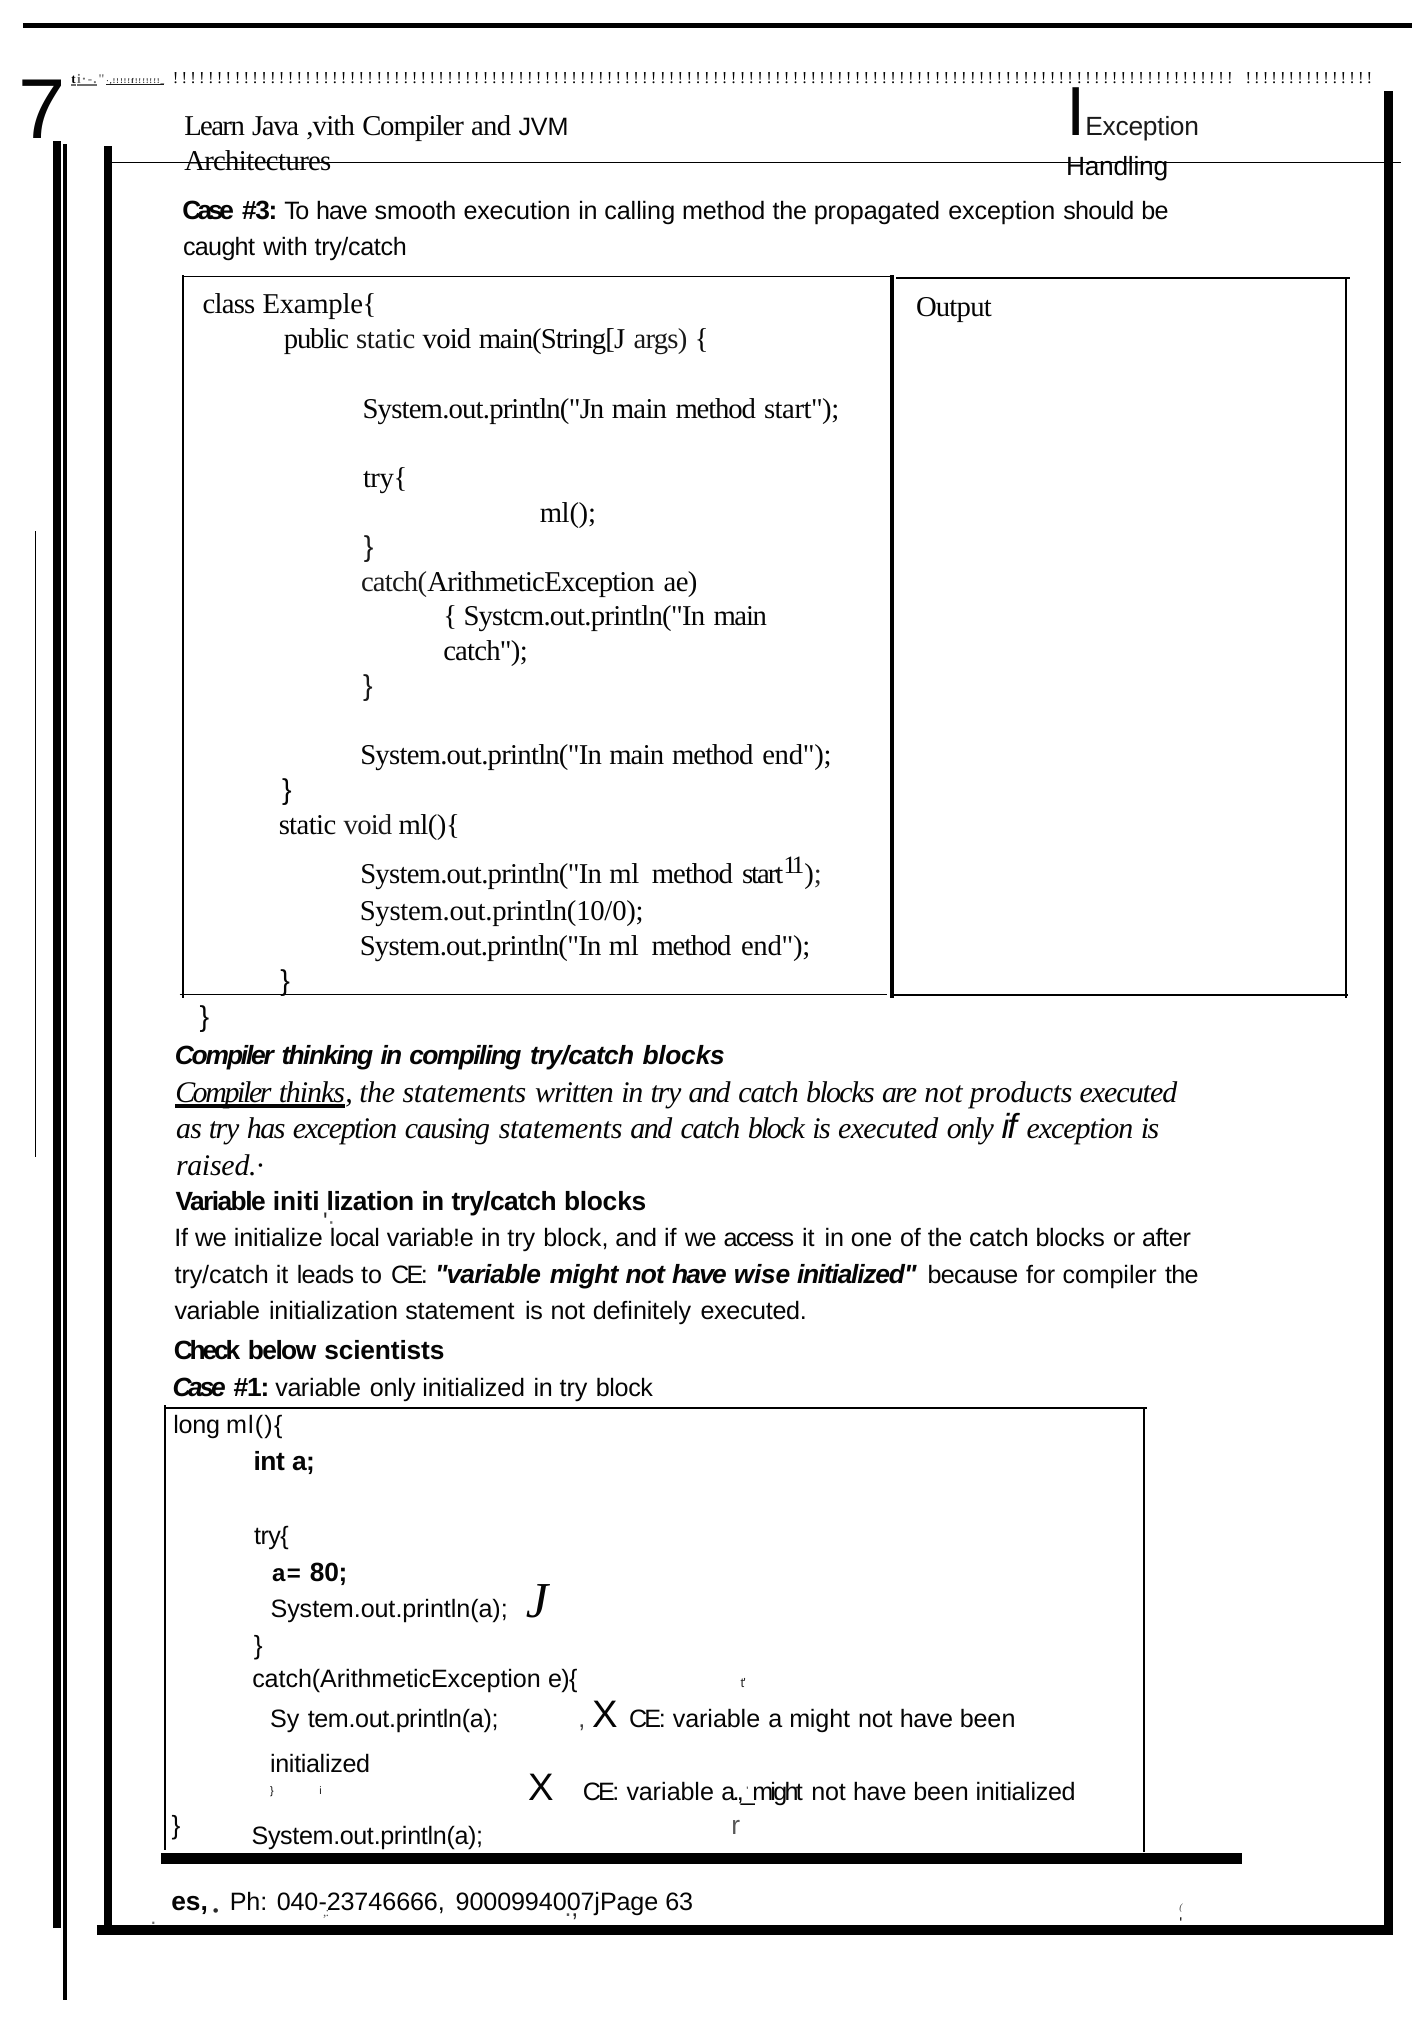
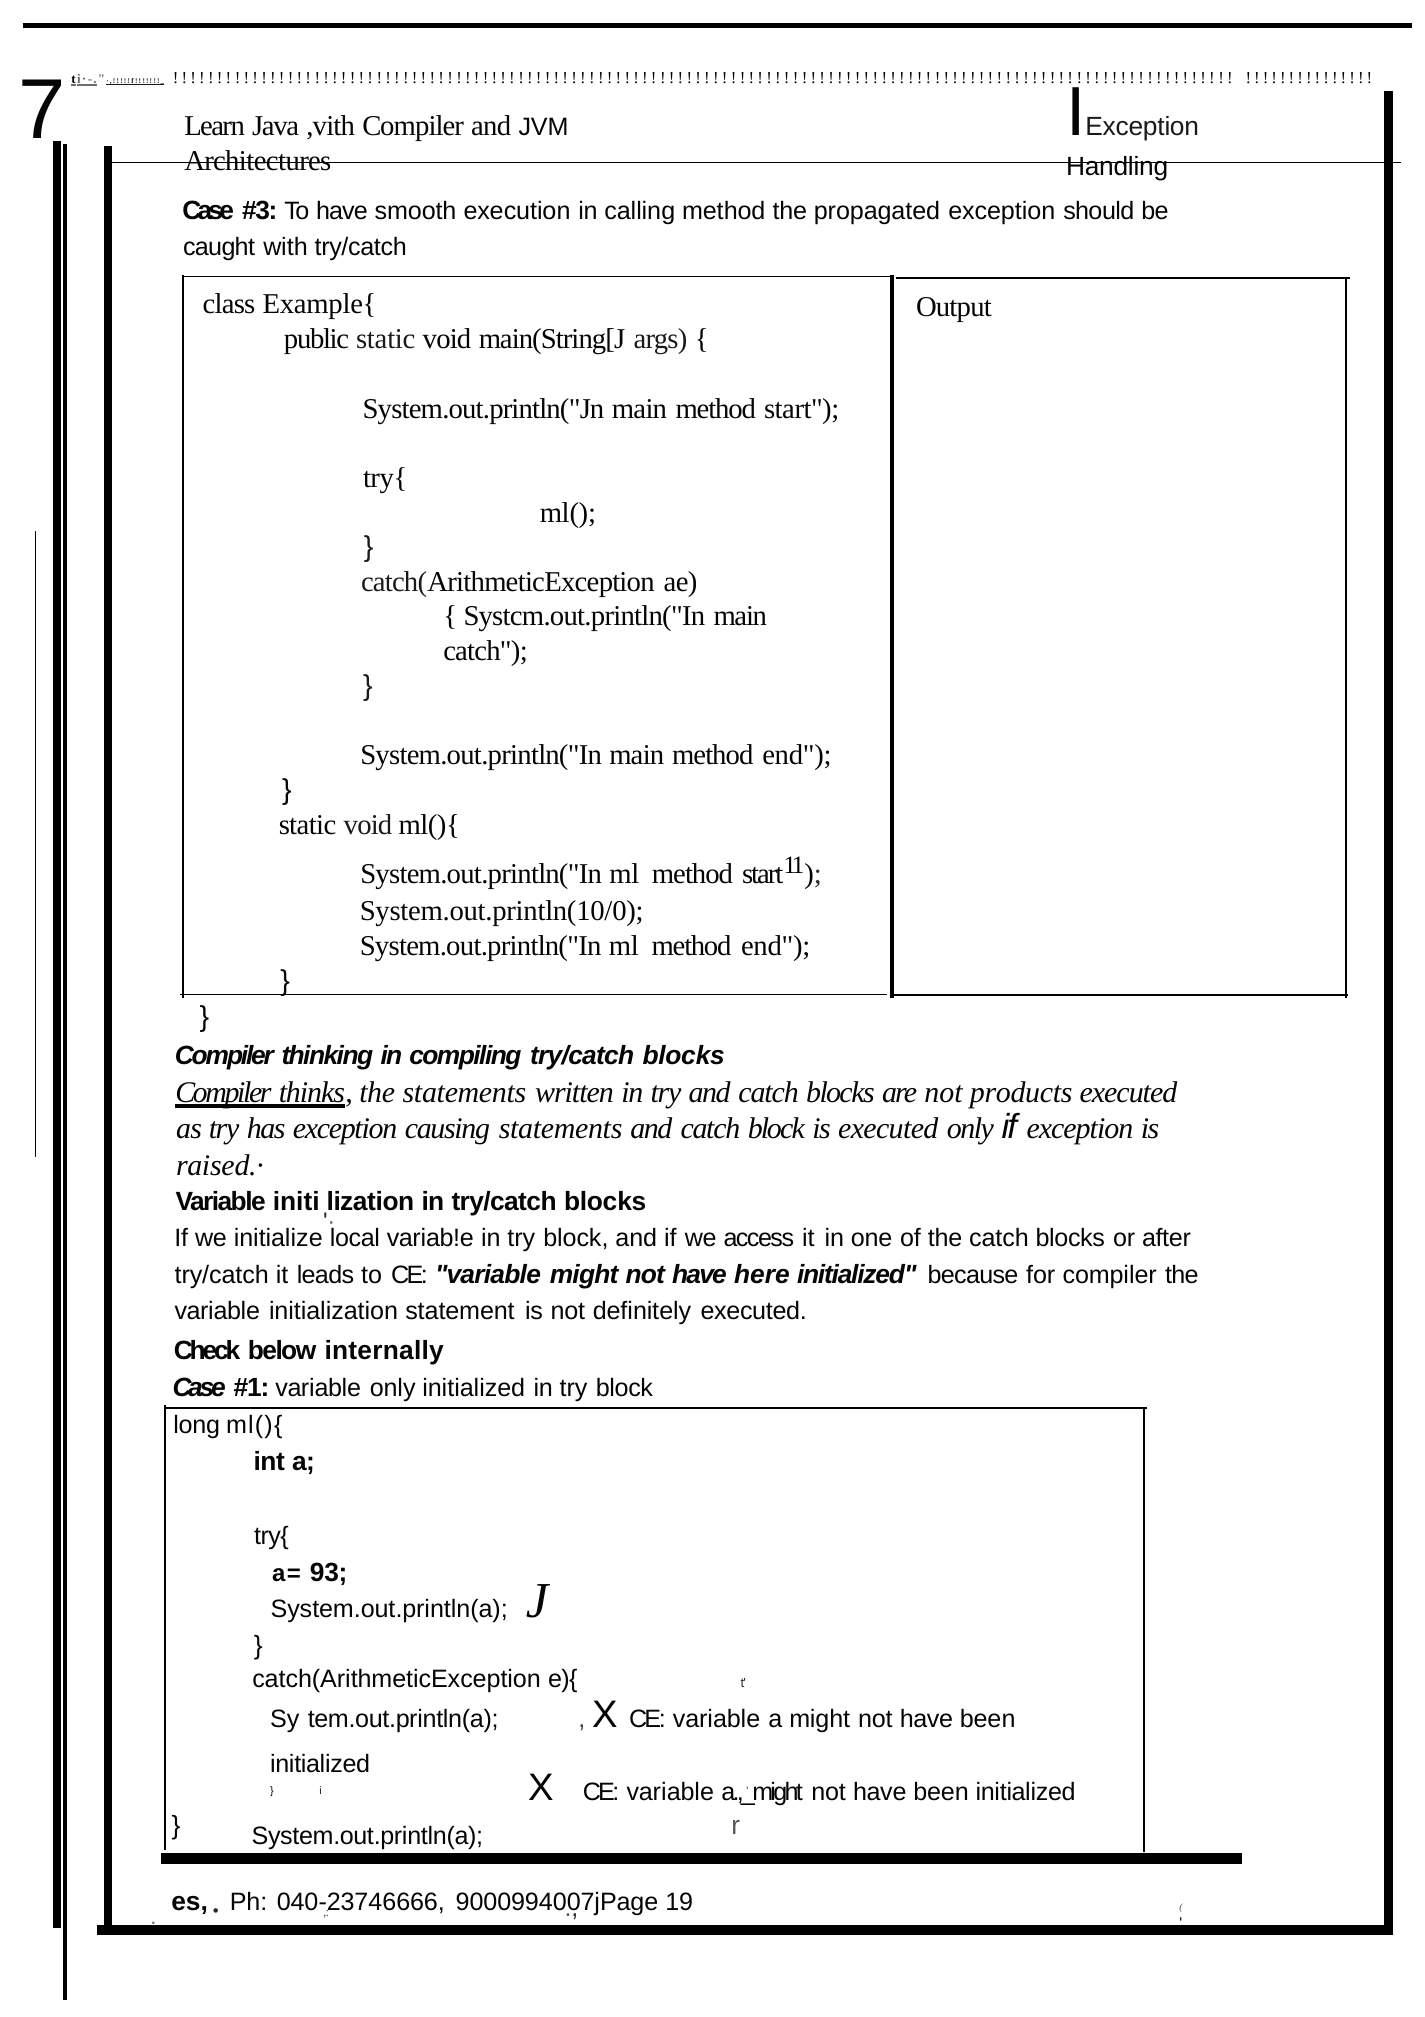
wise: wise -> here
scientists: scientists -> internally
80: 80 -> 93
63: 63 -> 19
